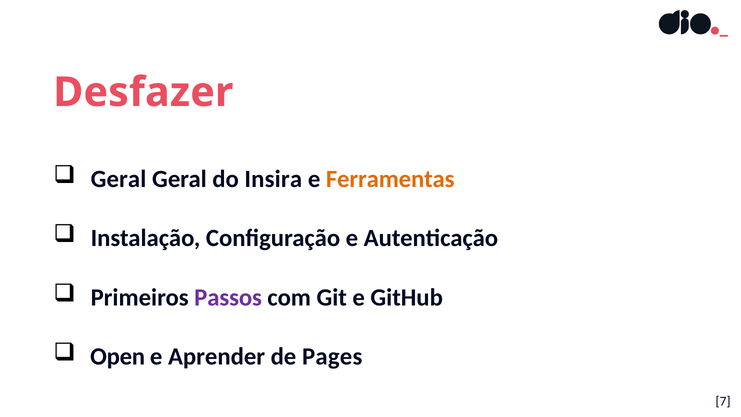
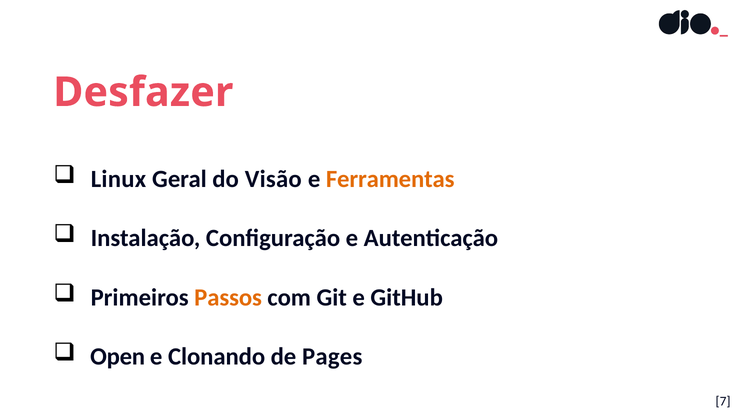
Geral at (119, 179): Geral -> Linux
Insira: Insira -> Visão
Passos colour: purple -> orange
Aprender: Aprender -> Clonando
